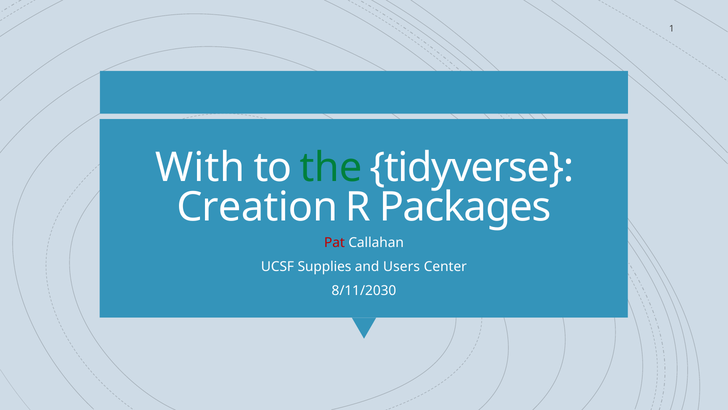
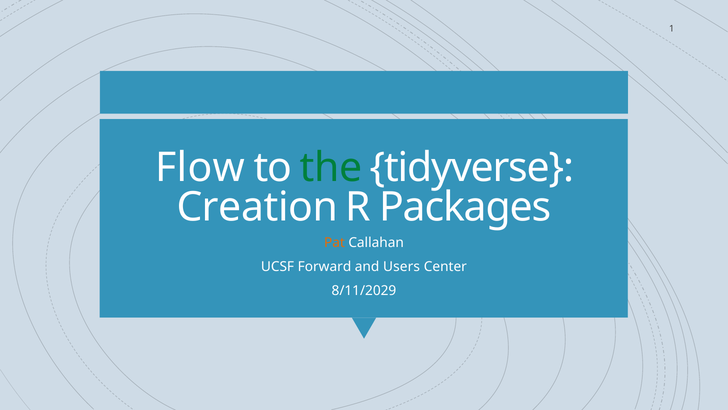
With: With -> Flow
Pat colour: red -> orange
Supplies: Supplies -> Forward
8/11/2030: 8/11/2030 -> 8/11/2029
